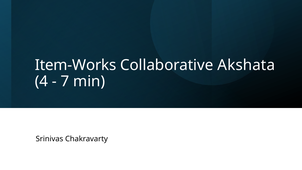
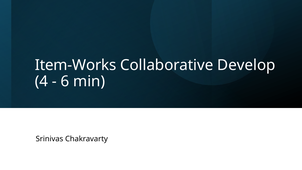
Akshata: Akshata -> Develop
7: 7 -> 6
